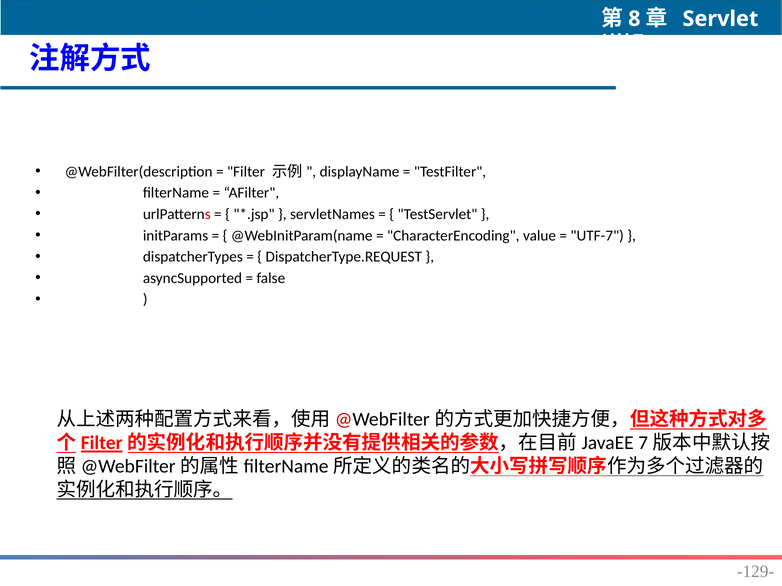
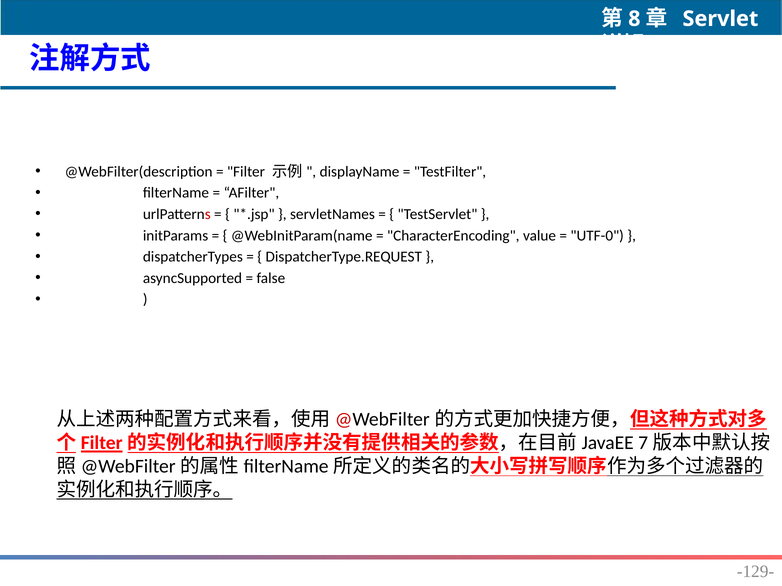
UTF-7: UTF-7 -> UTF-0
